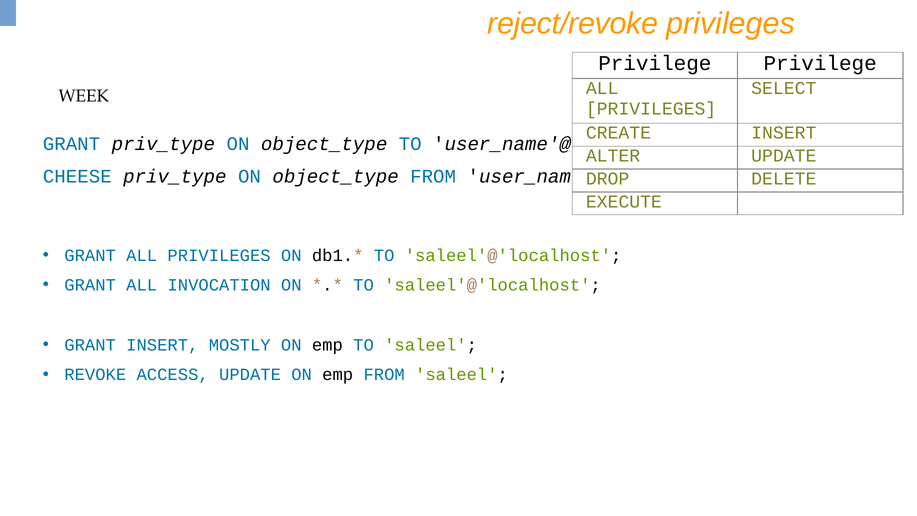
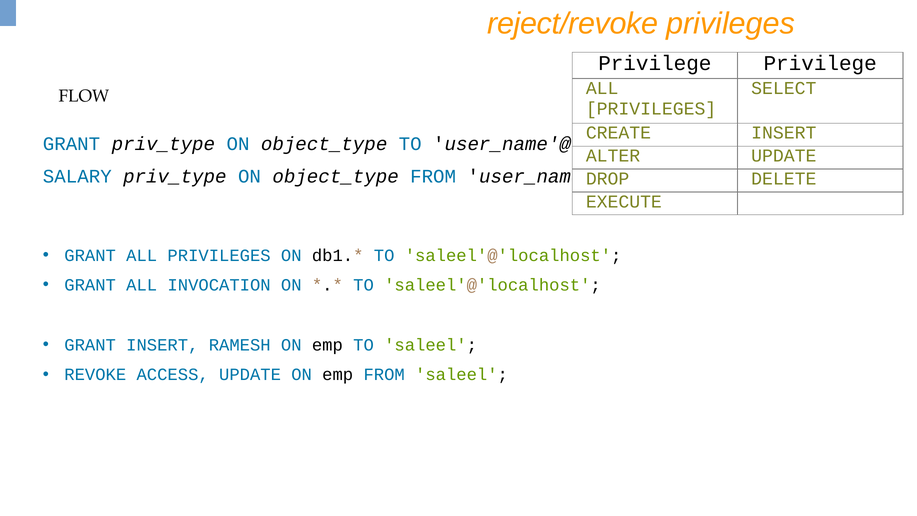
WEEK: WEEK -> FLOW
CHEESE: CHEESE -> SALARY
MOSTLY: MOSTLY -> RAMESH
